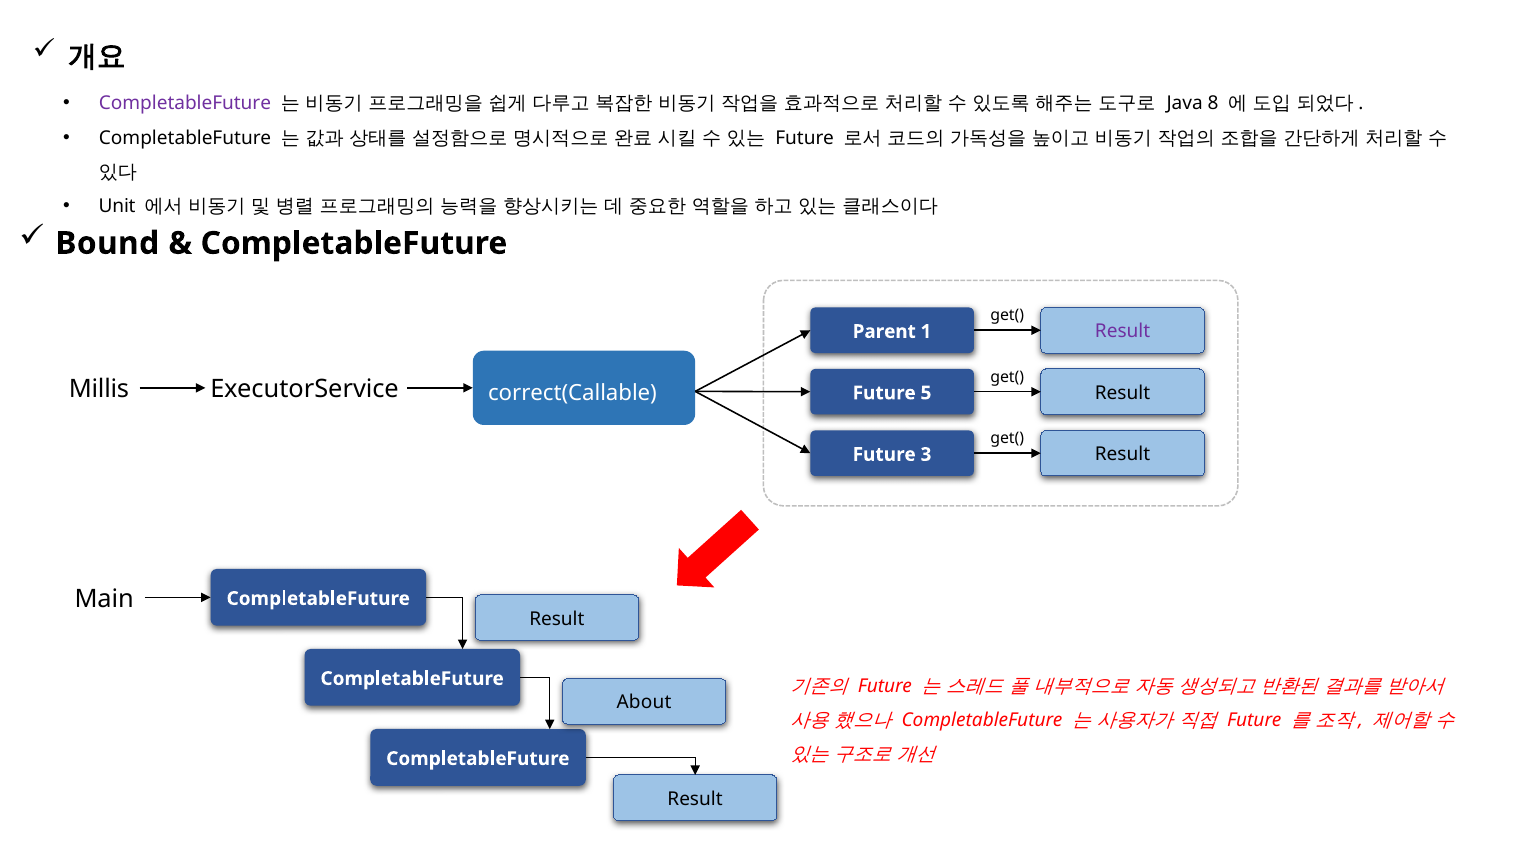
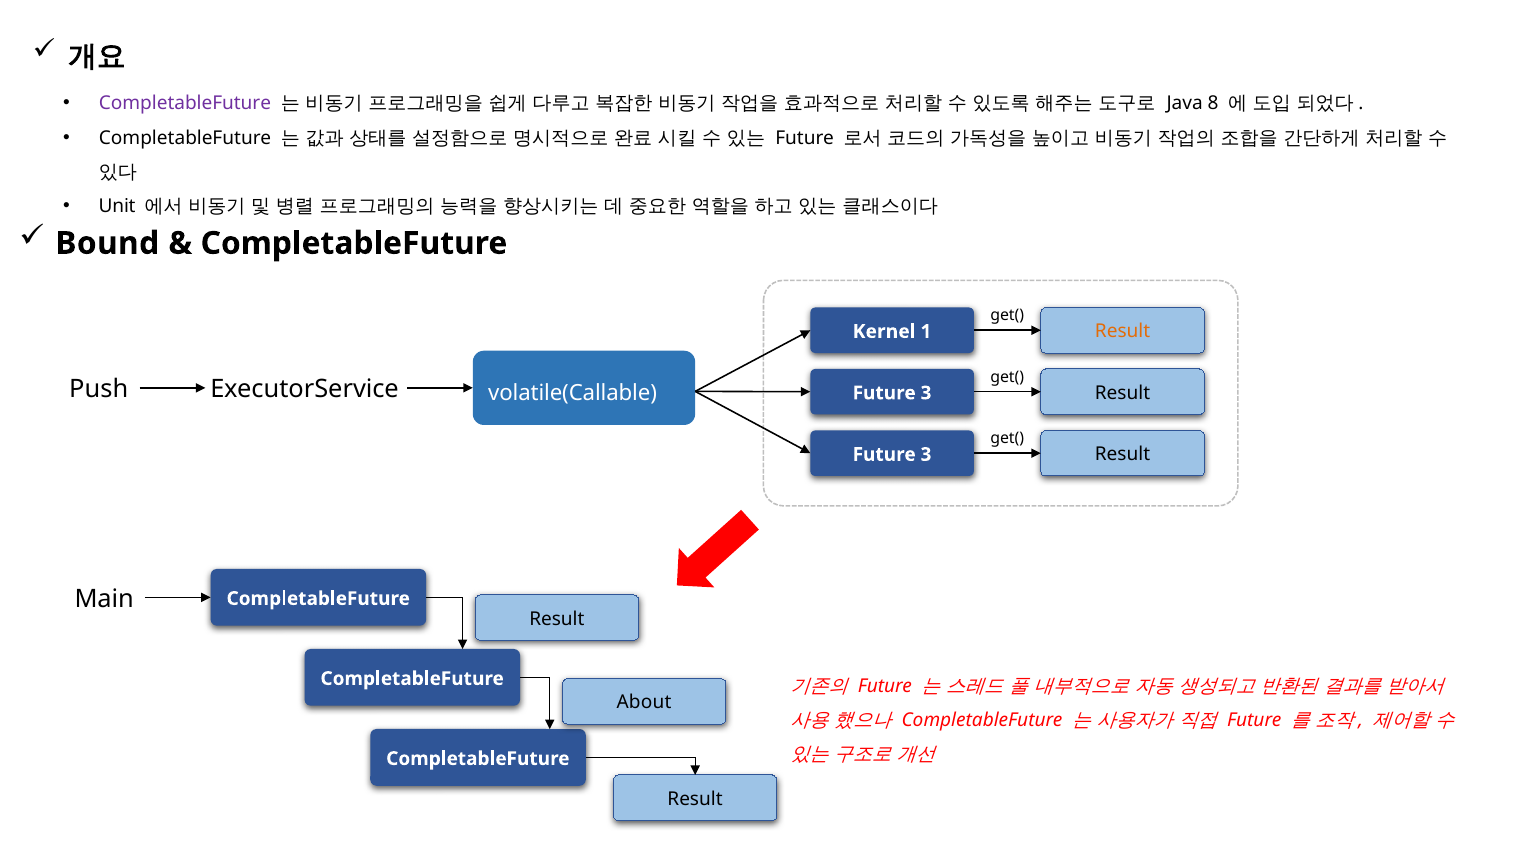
Result at (1123, 332) colour: purple -> orange
Parent: Parent -> Kernel
Millis: Millis -> Push
correct(Callable: correct(Callable -> volatile(Callable
5 at (926, 393): 5 -> 3
